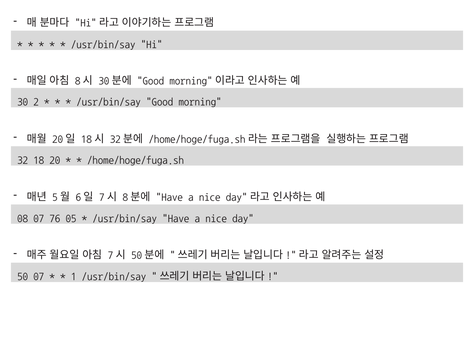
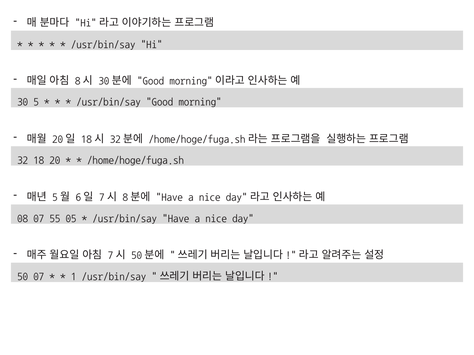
2: 2 -> 5
76: 76 -> 55
